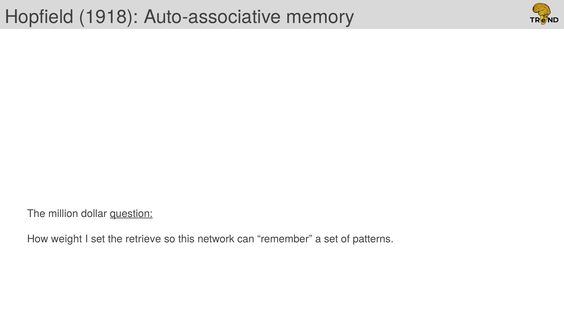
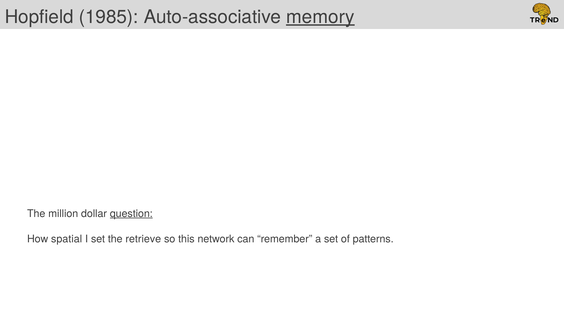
1918: 1918 -> 1985
memory underline: none -> present
weight: weight -> spatial
